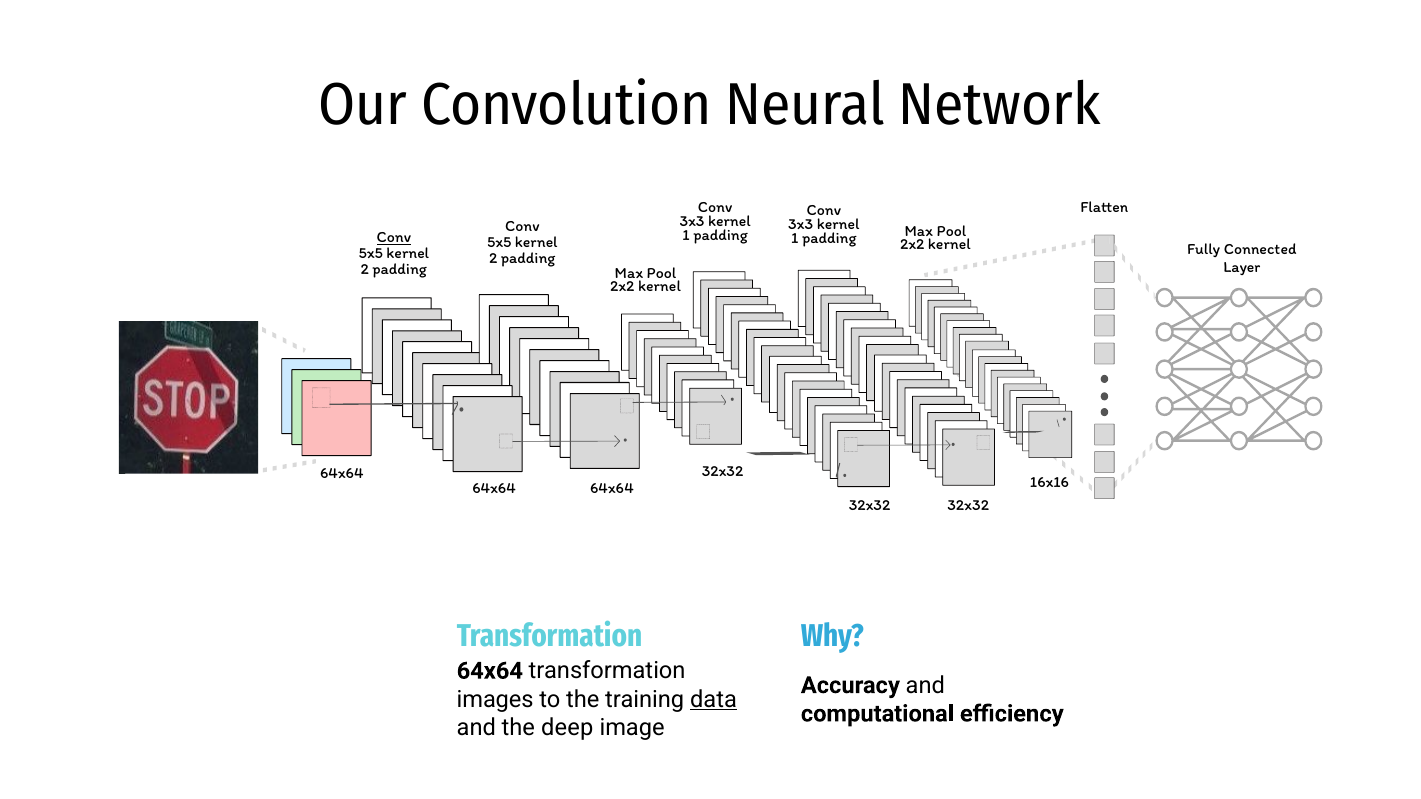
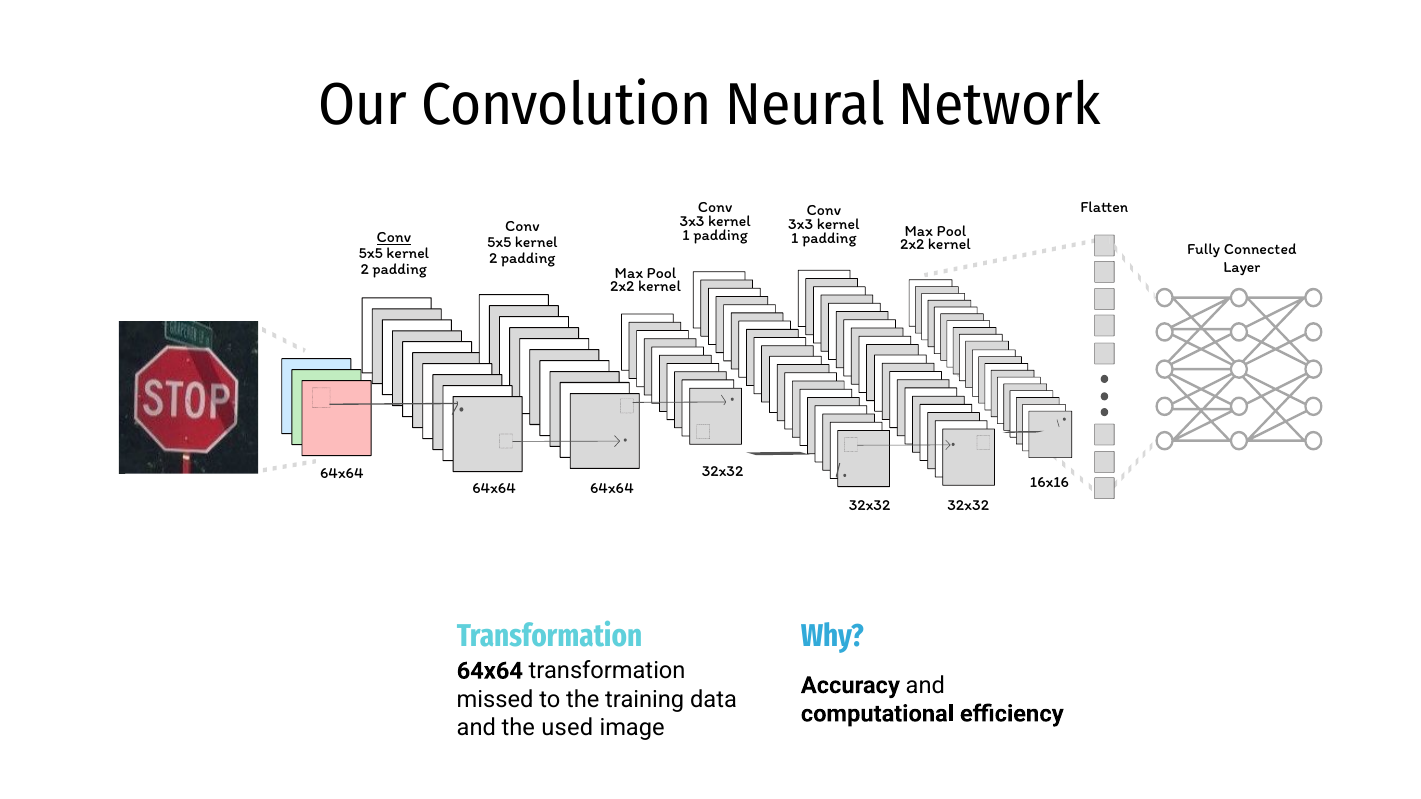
images: images -> missed
data underline: present -> none
deep: deep -> used
